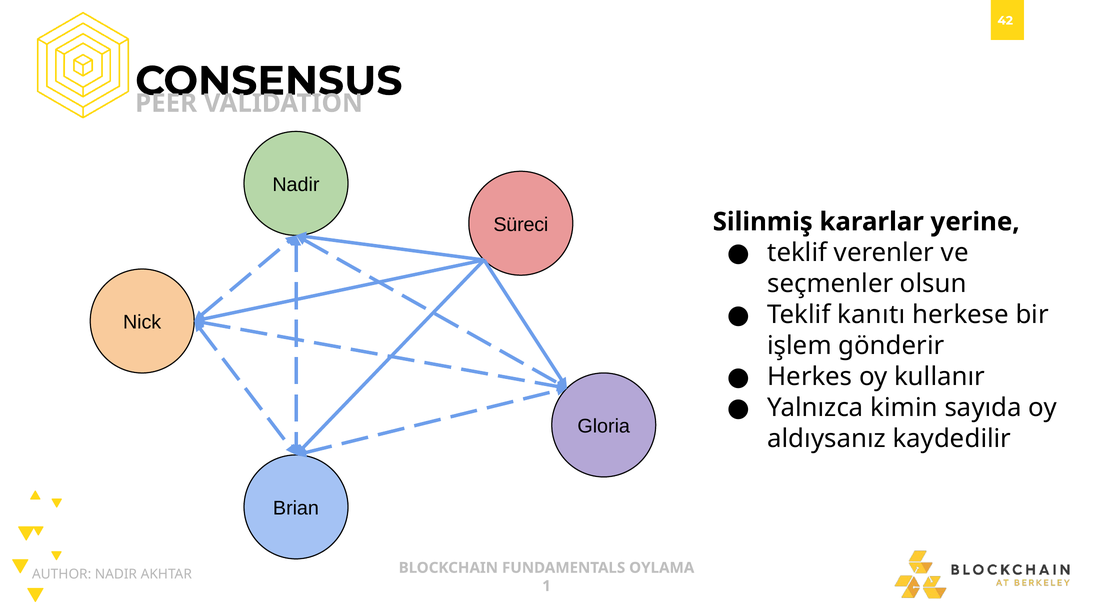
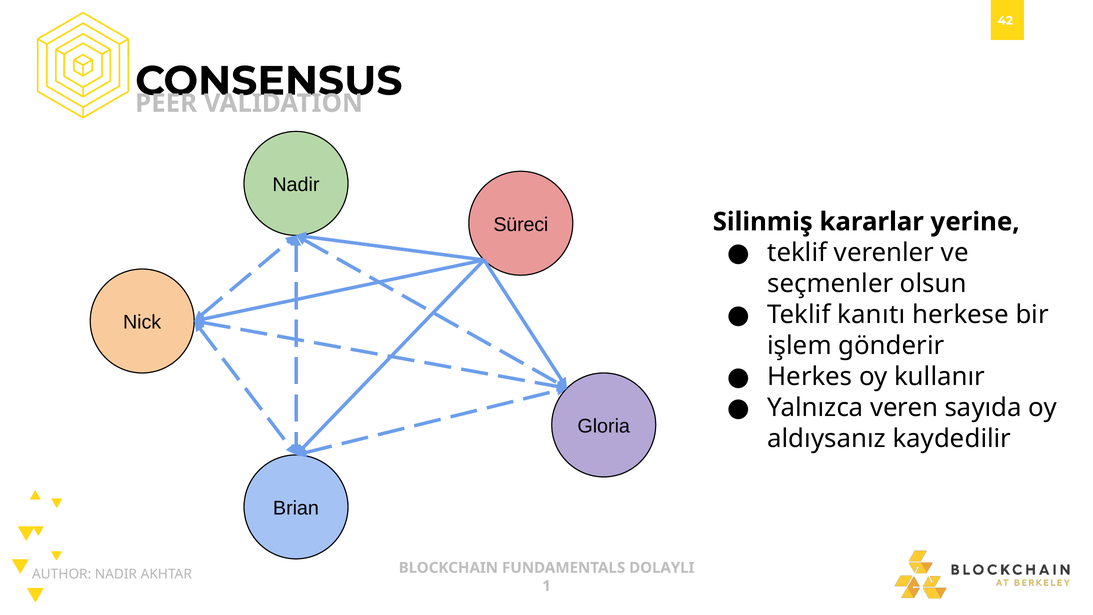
kimin: kimin -> veren
OYLAMA: OYLAMA -> DOLAYLI
